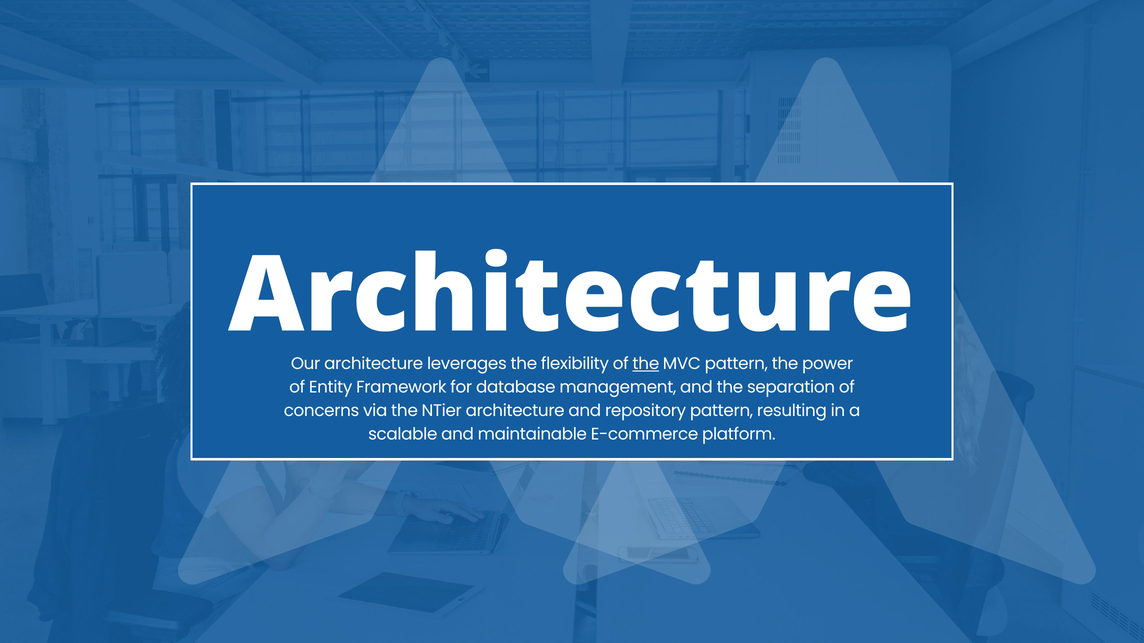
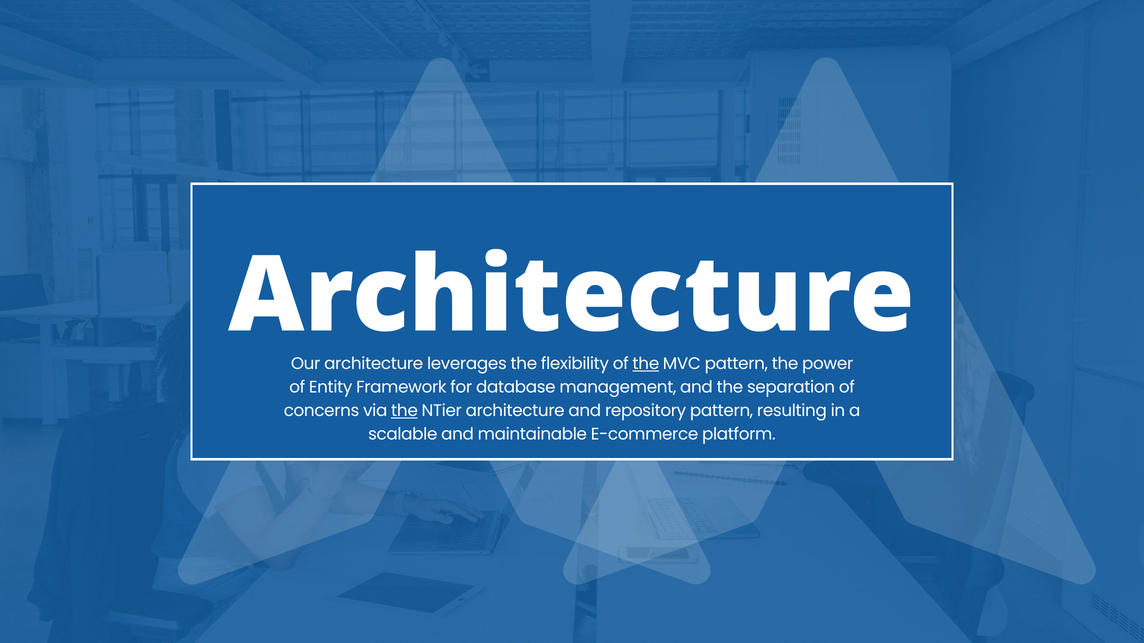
the at (405, 411) underline: none -> present
